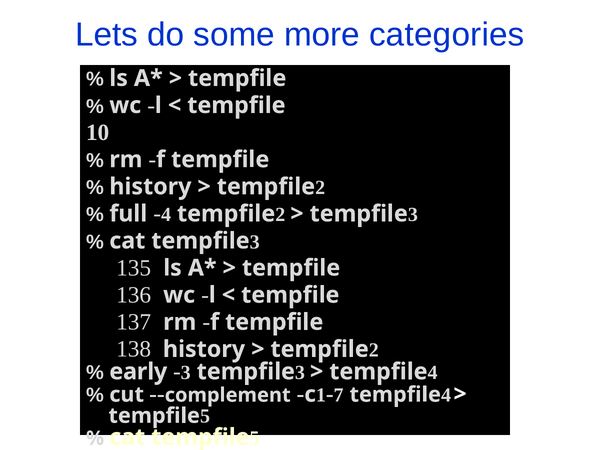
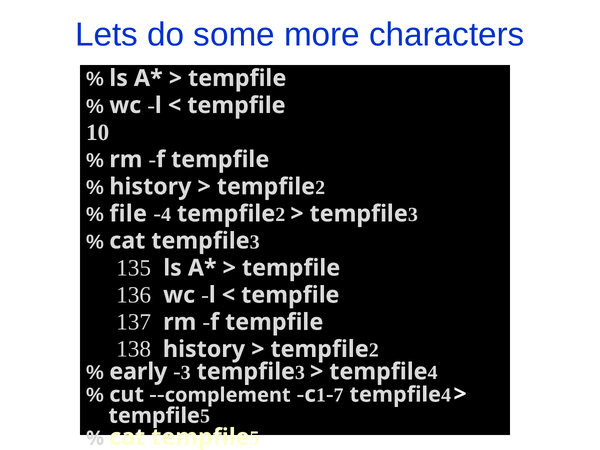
categories: categories -> characters
full: full -> file
